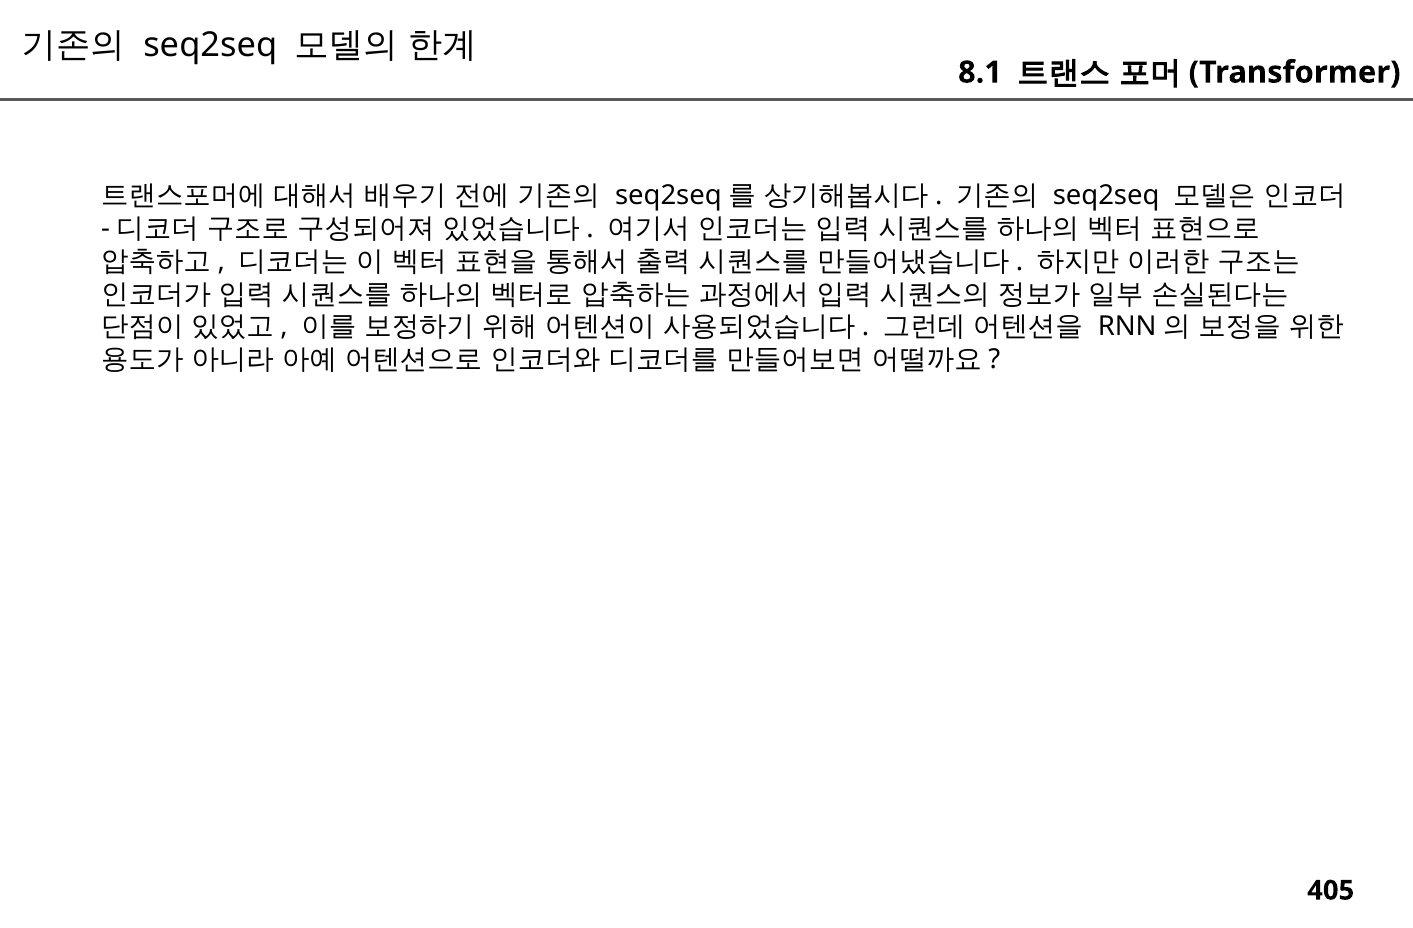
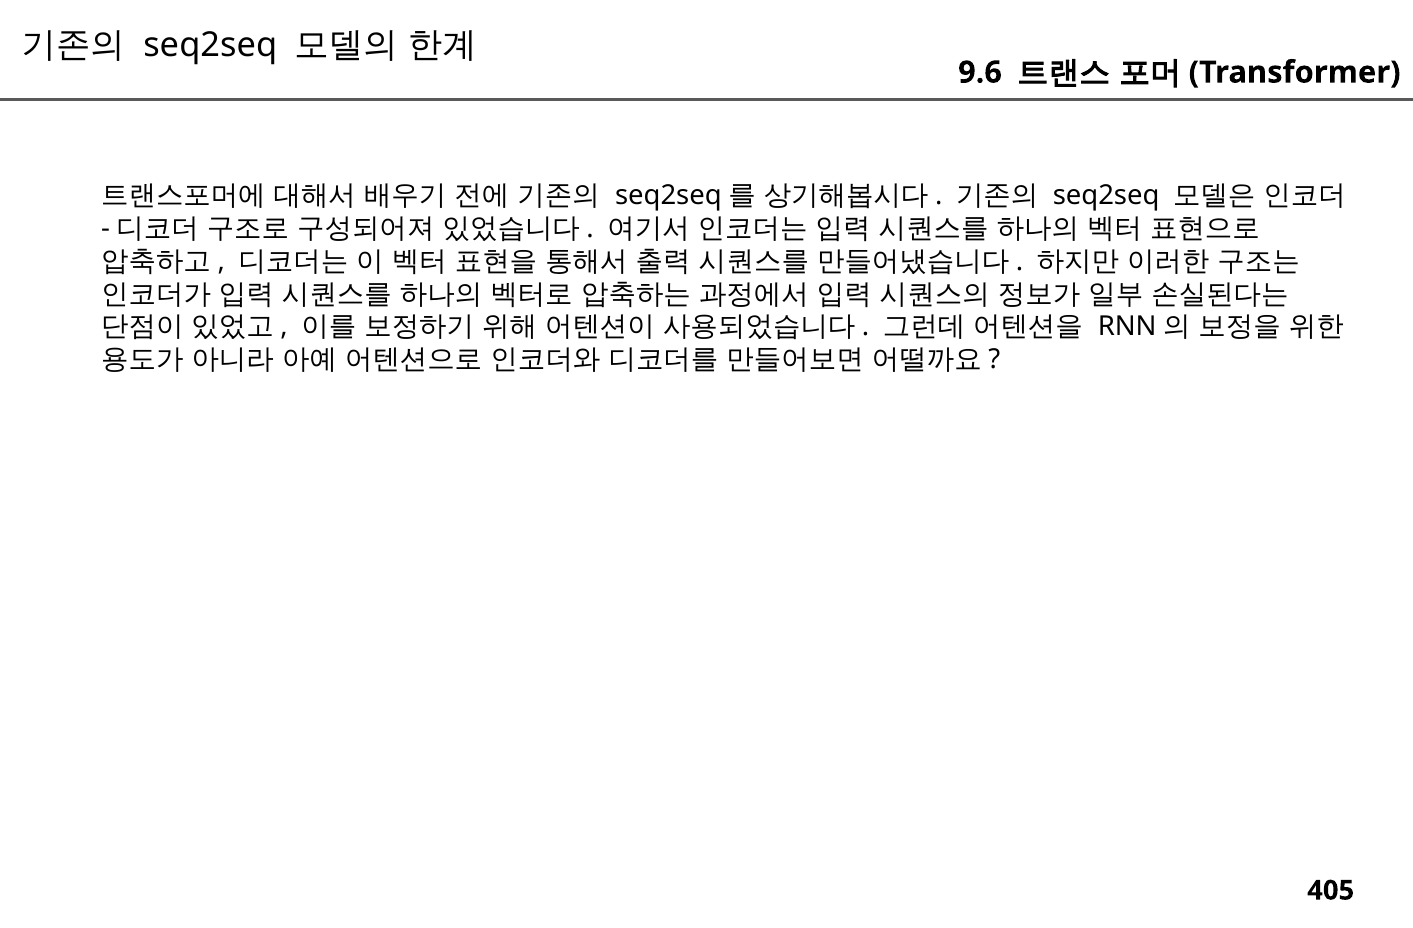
8.1: 8.1 -> 9.6
